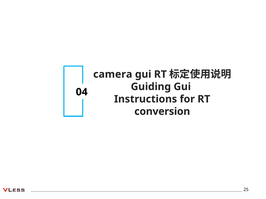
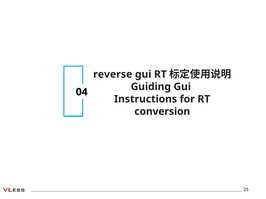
camera: camera -> reverse
